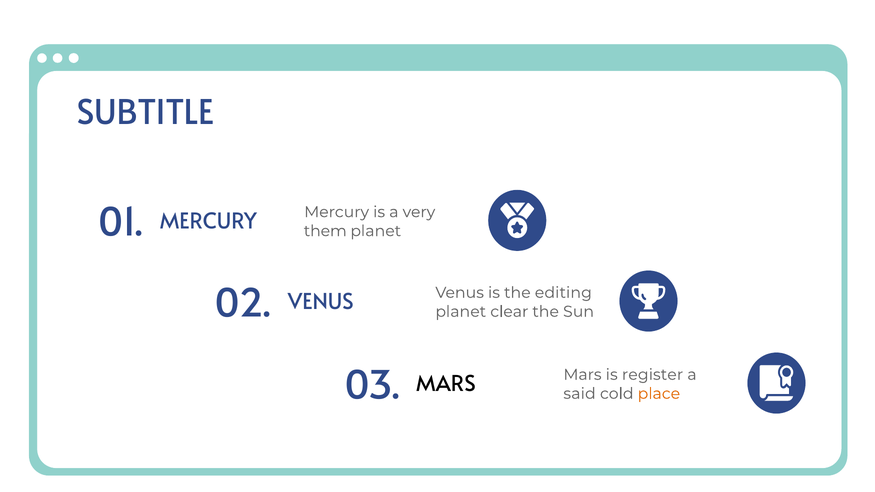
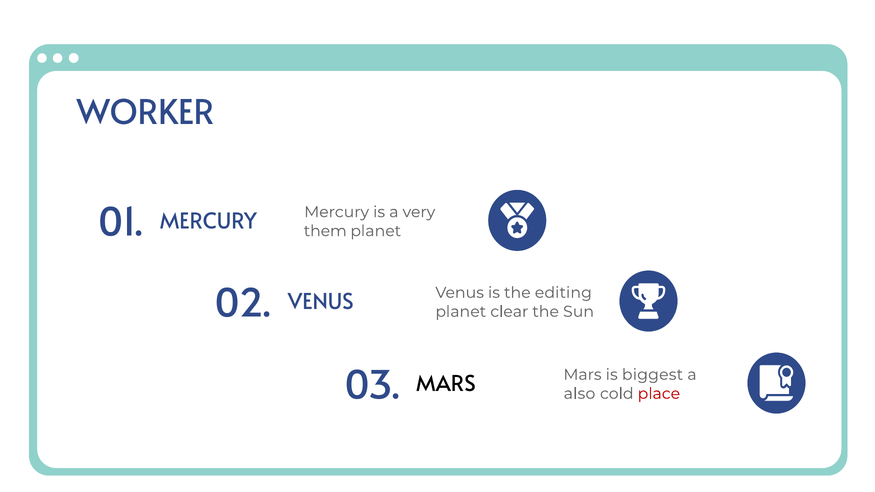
SUBTITLE: SUBTITLE -> WORKER
register: register -> biggest
said: said -> also
place colour: orange -> red
